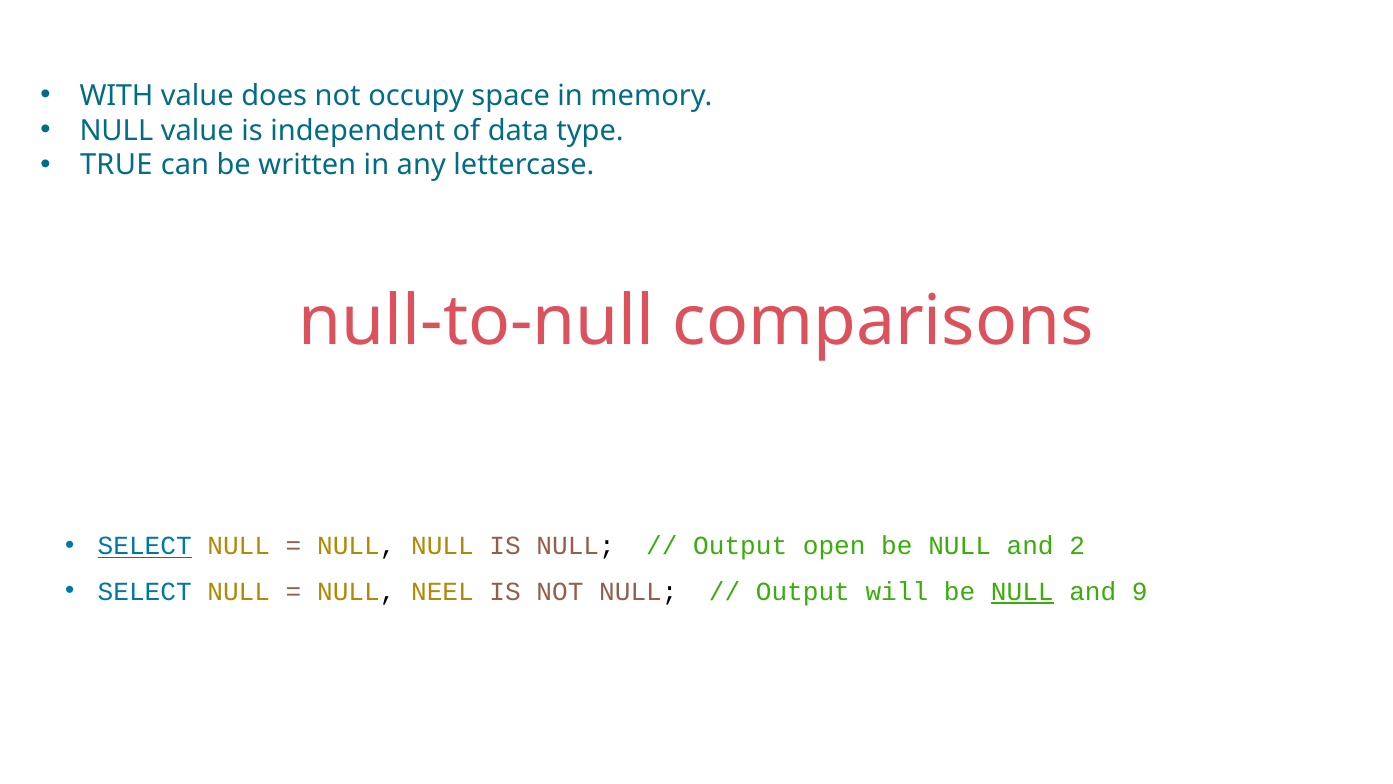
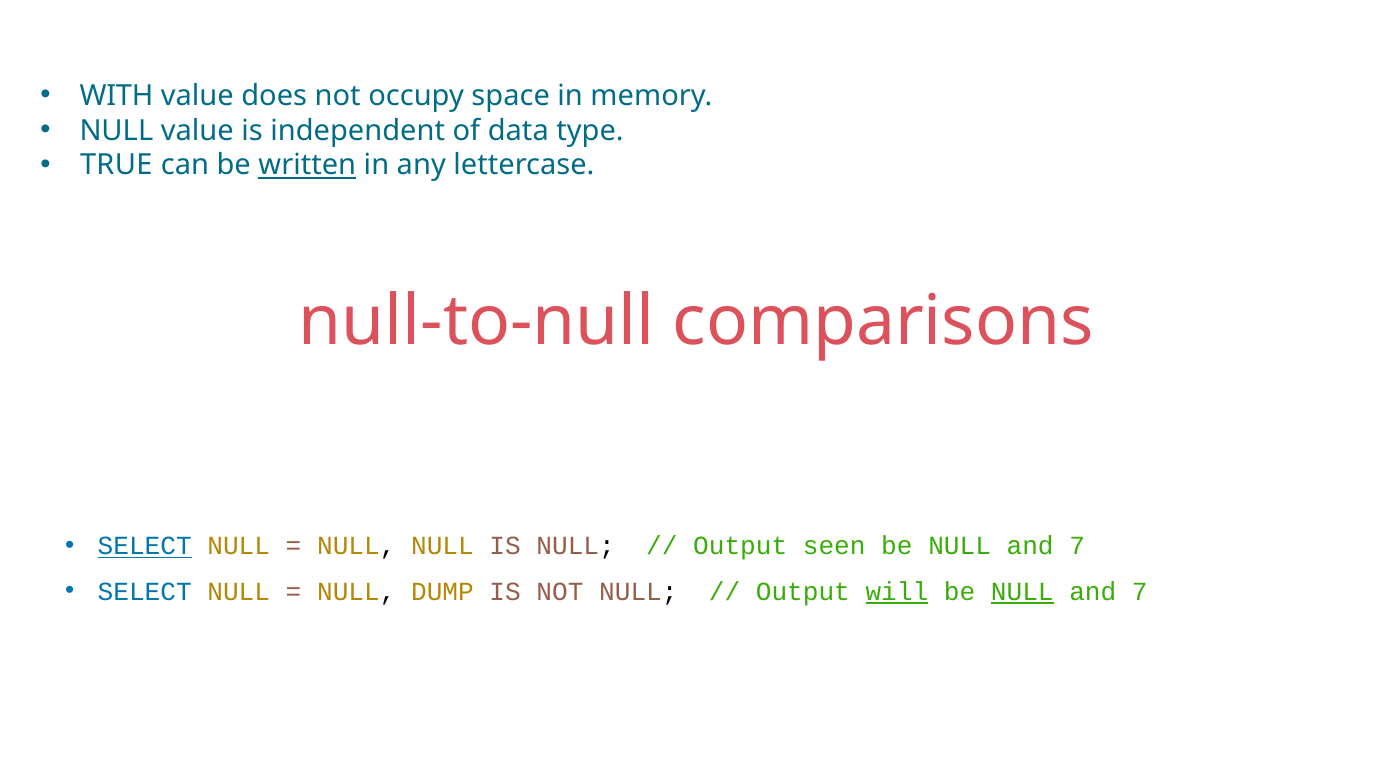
written underline: none -> present
open: open -> seen
2 at (1077, 546): 2 -> 7
NEEL: NEEL -> DUMP
will underline: none -> present
9 at (1140, 591): 9 -> 7
